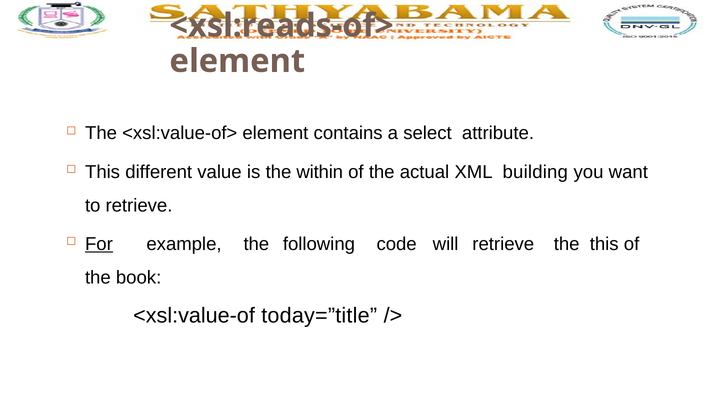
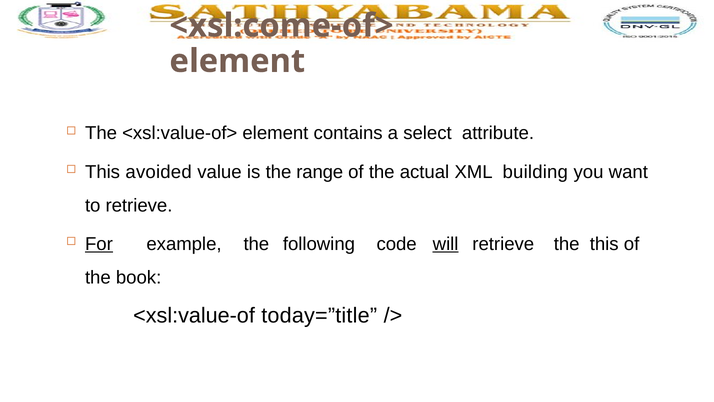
<xsl:reads-of>: <xsl:reads-of> -> <xsl:come-of>
different: different -> avoided
within: within -> range
will underline: none -> present
